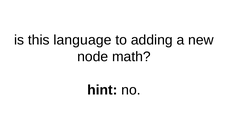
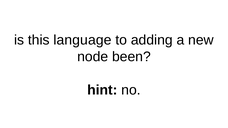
math: math -> been
